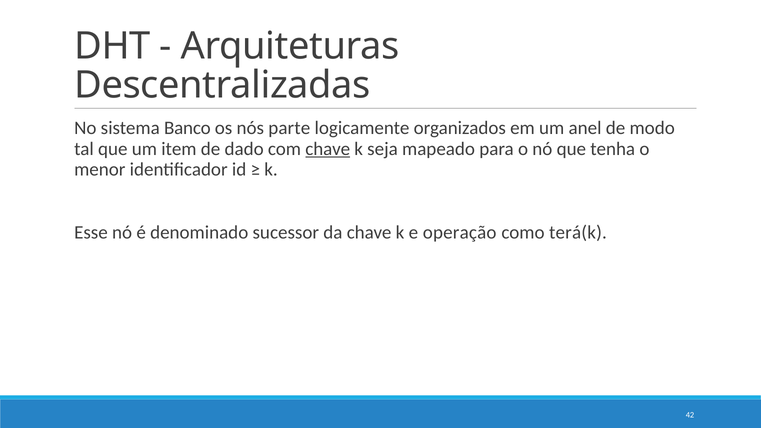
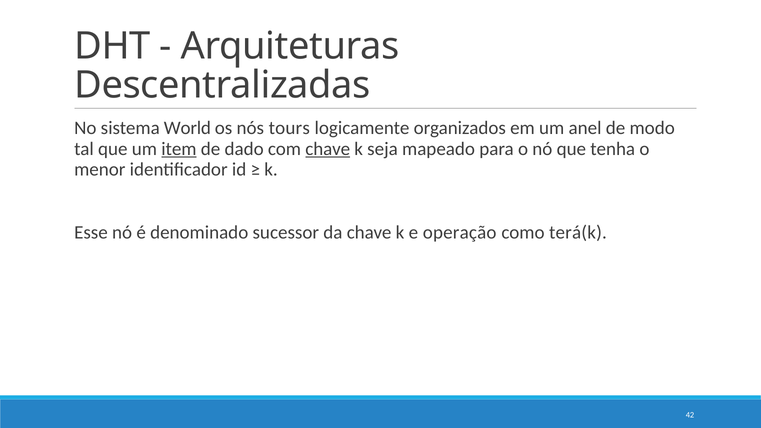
Banco: Banco -> World
parte: parte -> tours
item underline: none -> present
